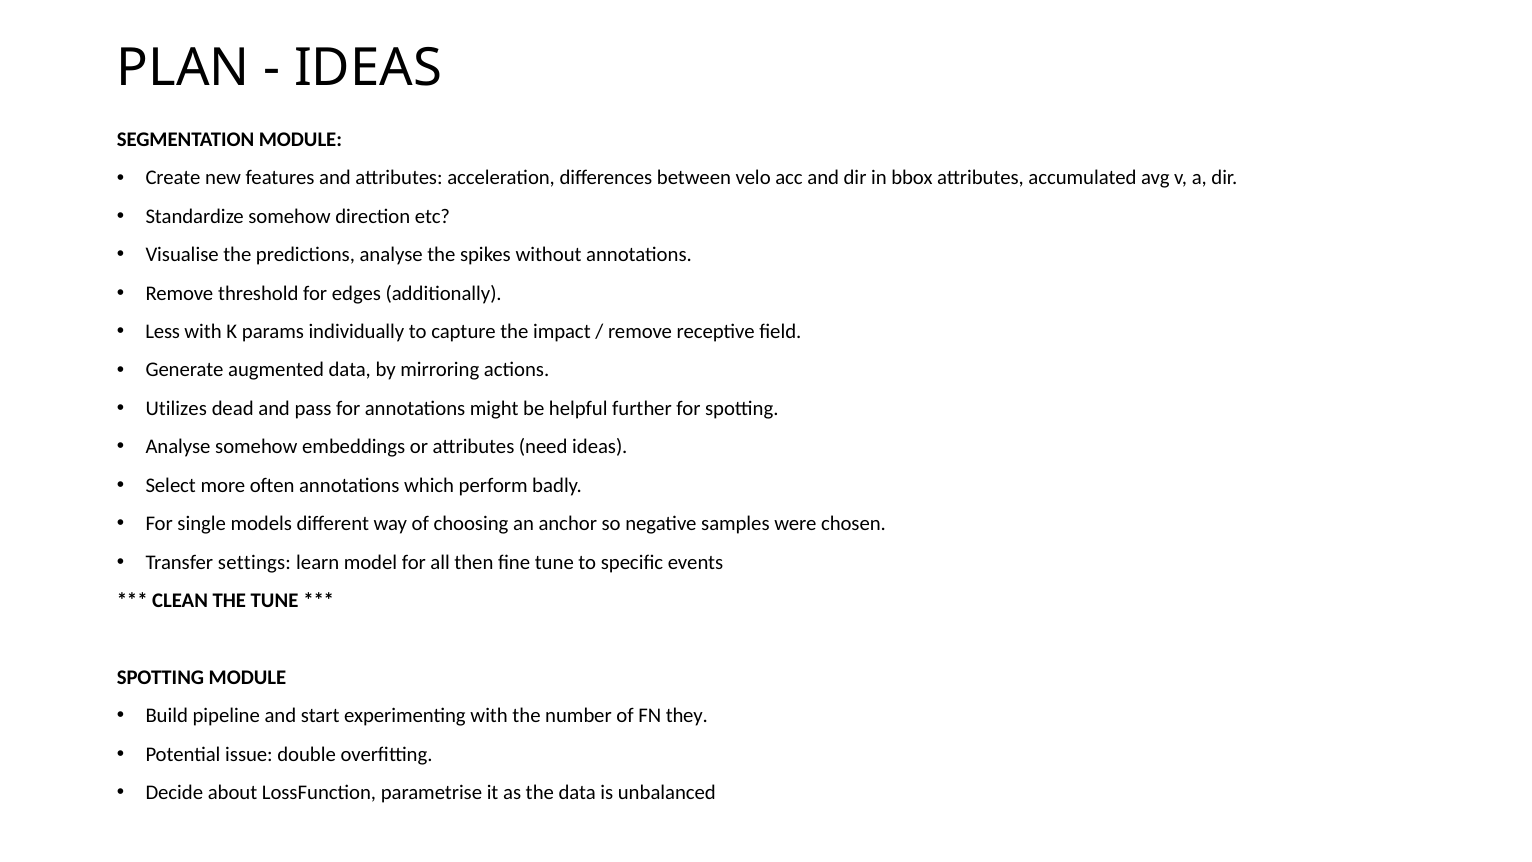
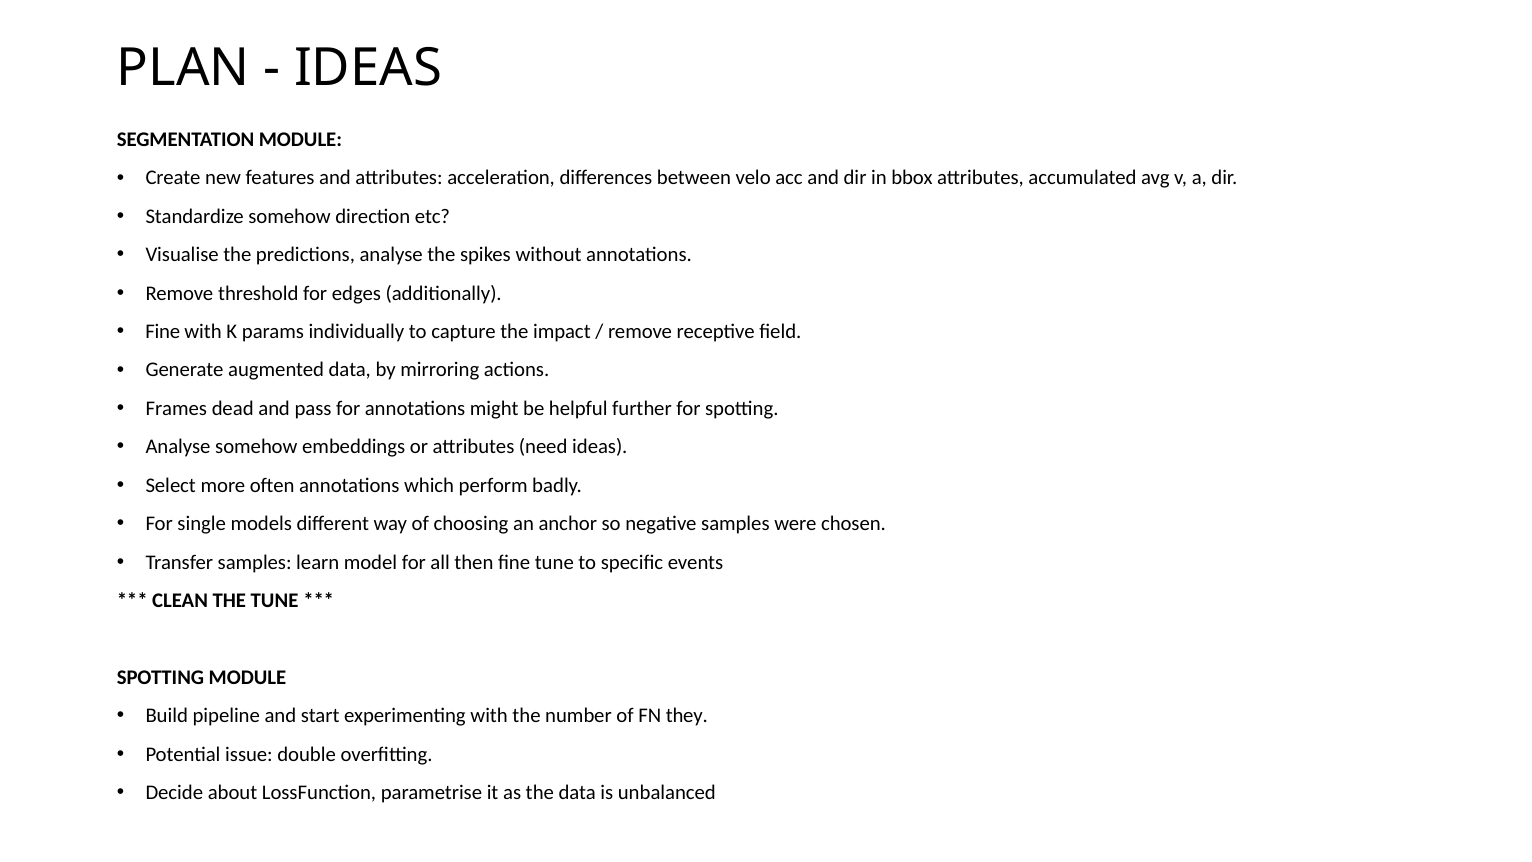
Less at (163, 332): Less -> Fine
Utilizes: Utilizes -> Frames
Transfer settings: settings -> samples
